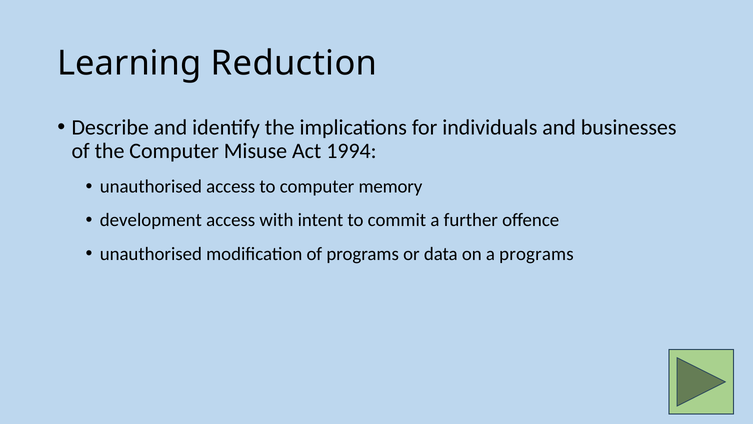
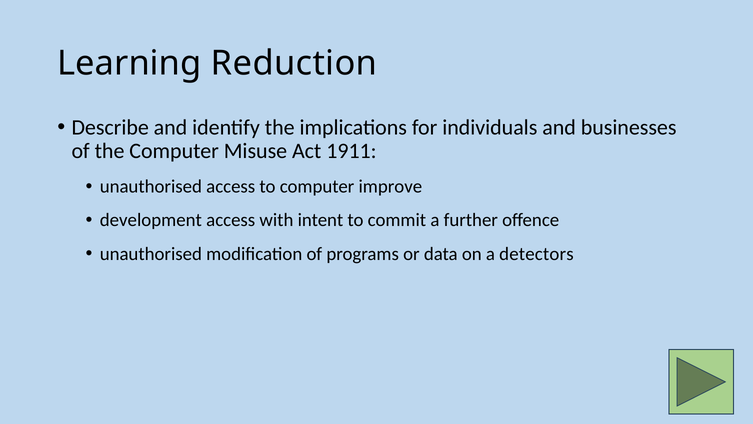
1994: 1994 -> 1911
memory: memory -> improve
a programs: programs -> detectors
